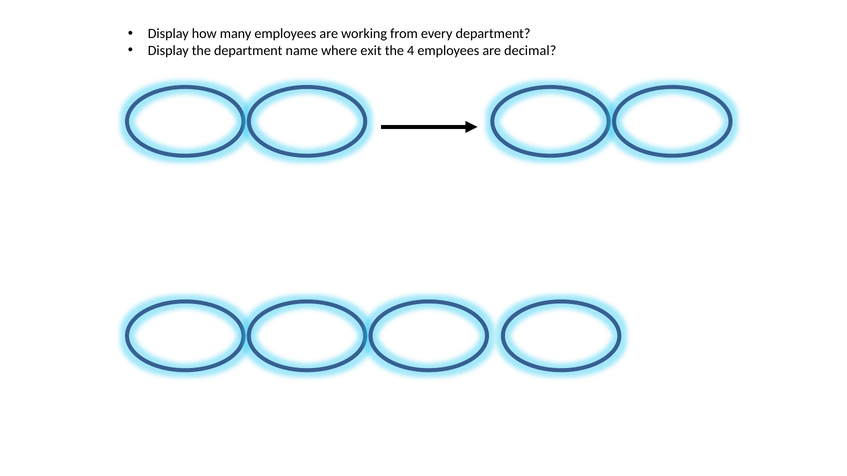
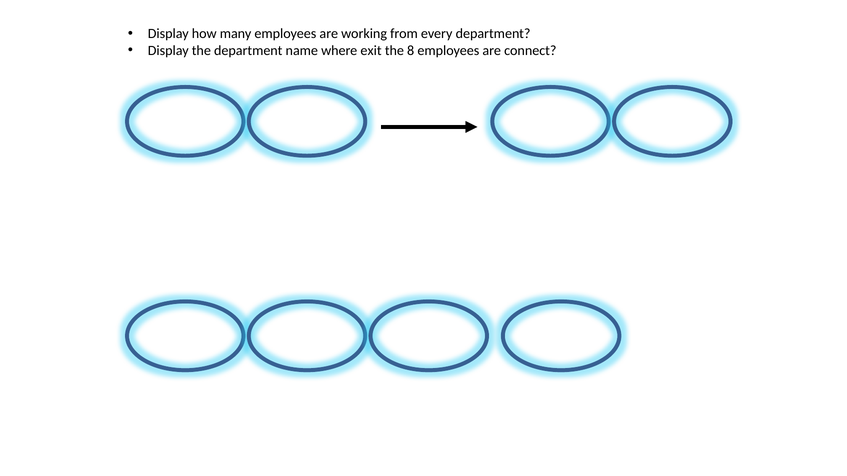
4: 4 -> 8
decimal: decimal -> connect
